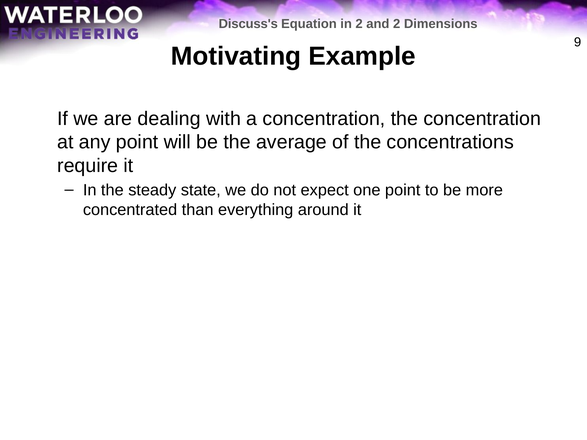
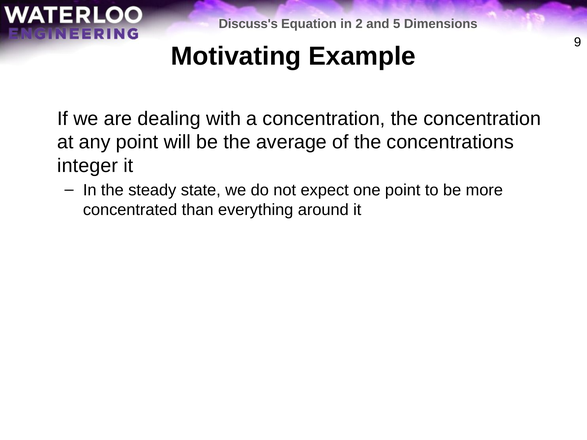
and 2: 2 -> 5
require: require -> integer
